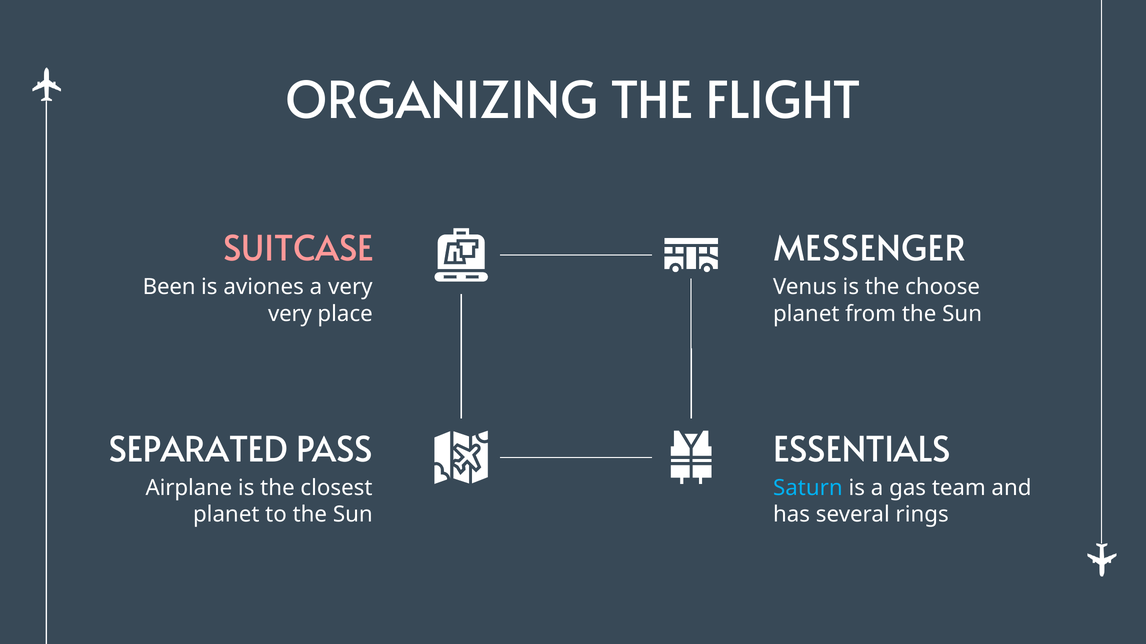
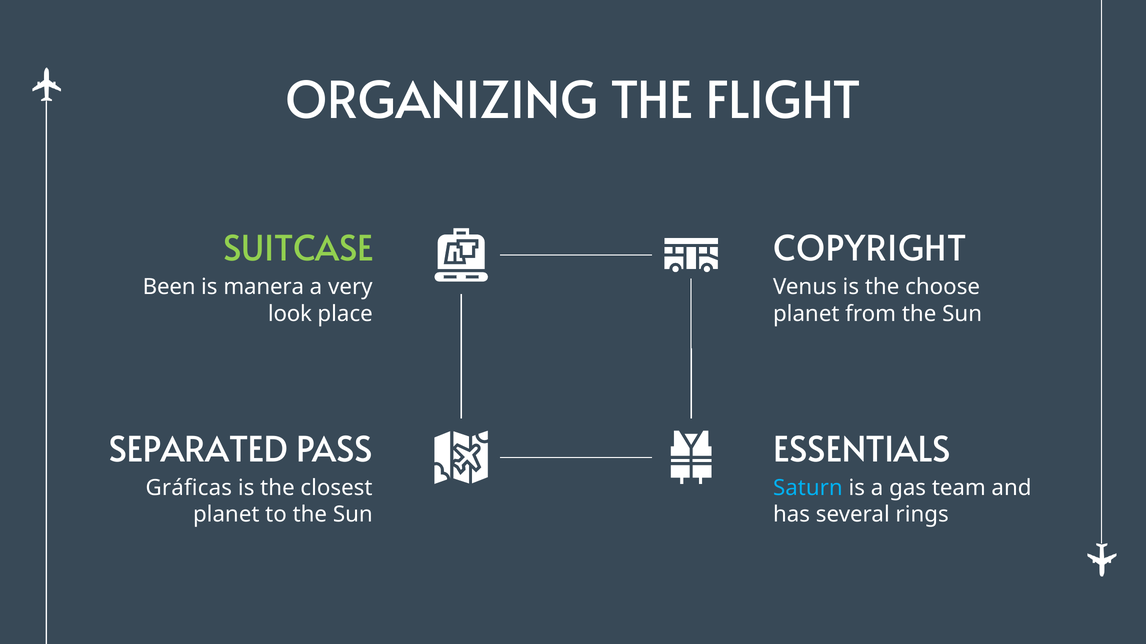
SUITCASE colour: pink -> light green
MESSENGER: MESSENGER -> COPYRIGHT
aviones: aviones -> manera
very at (290, 314): very -> look
Airplane: Airplane -> Gráficas
